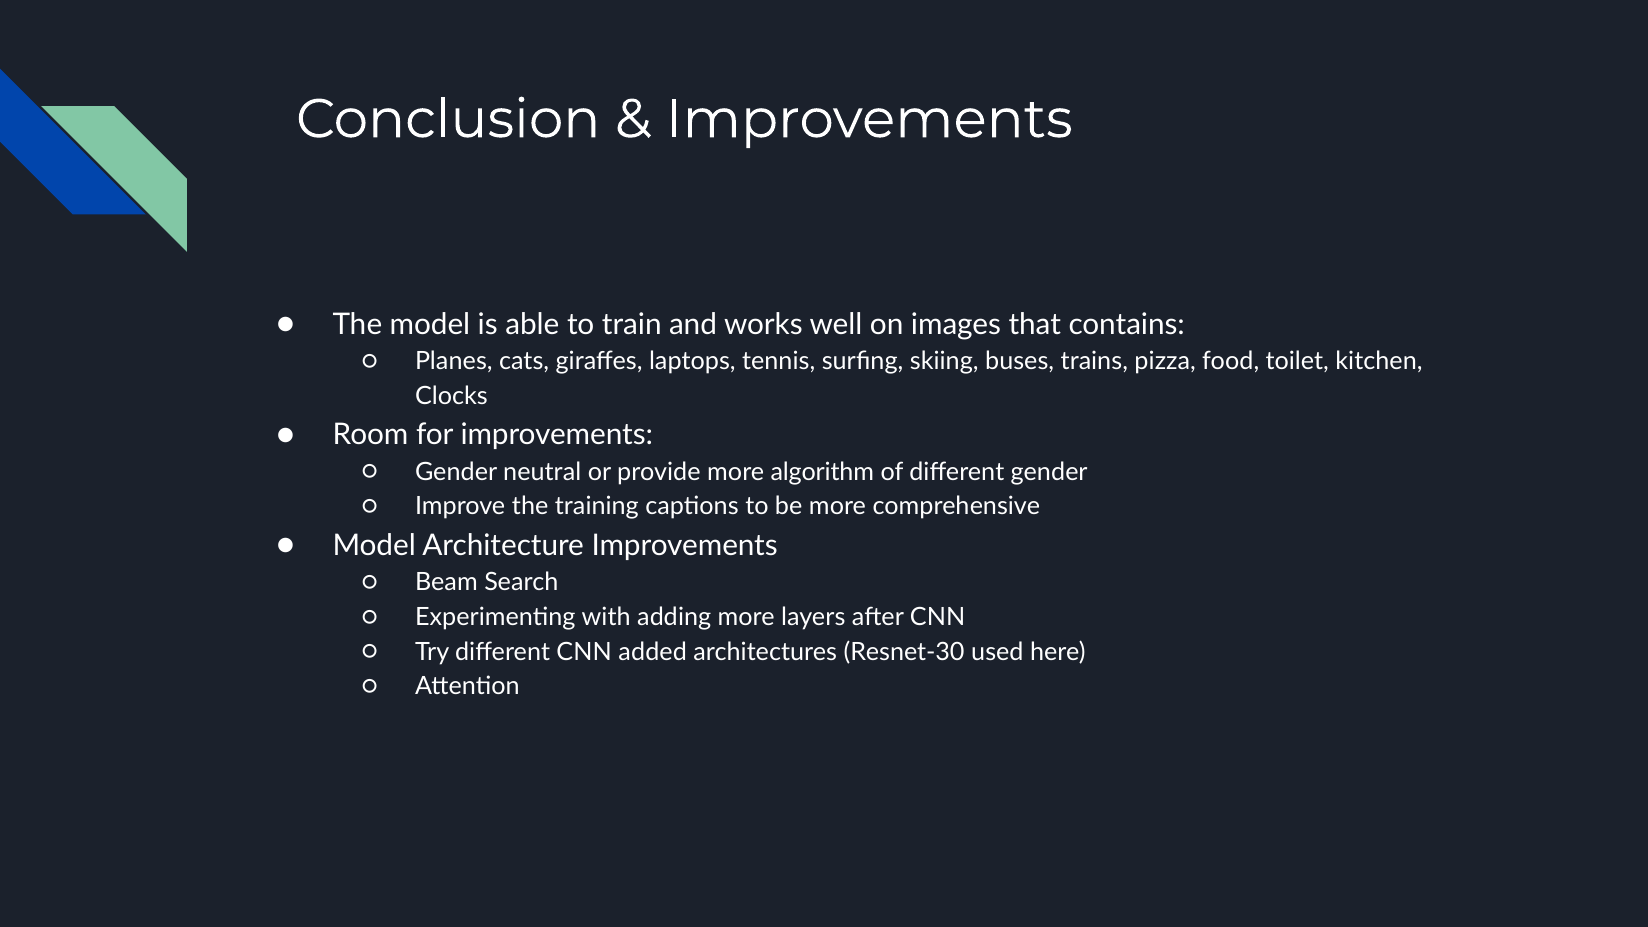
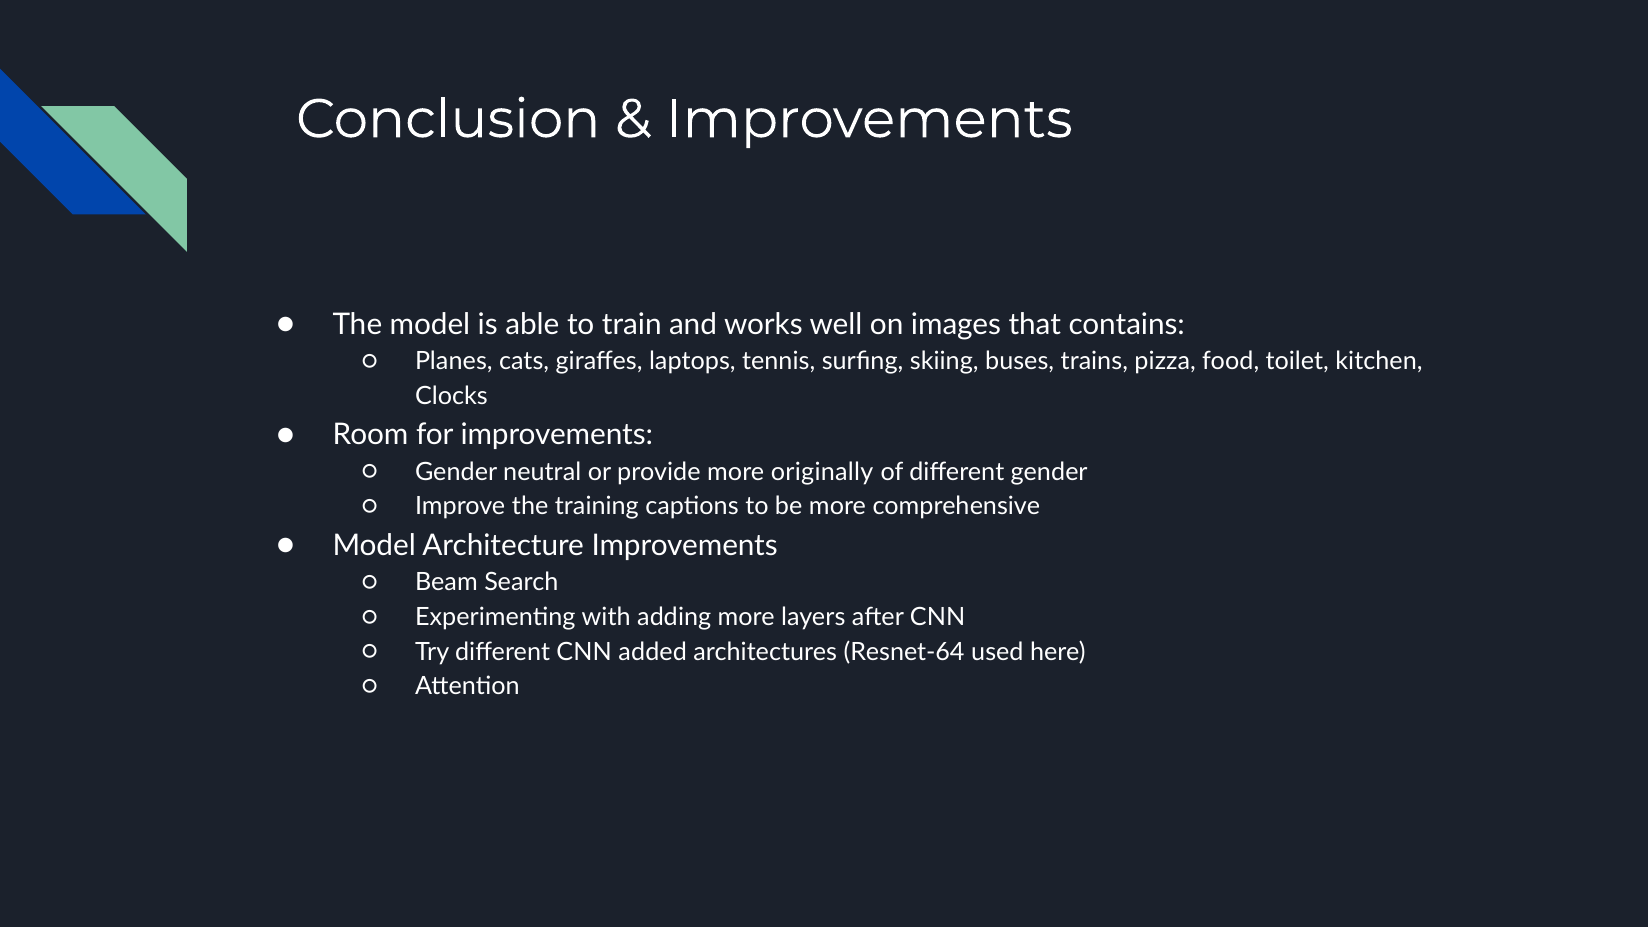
algorithm: algorithm -> originally
Resnet-30: Resnet-30 -> Resnet-64
